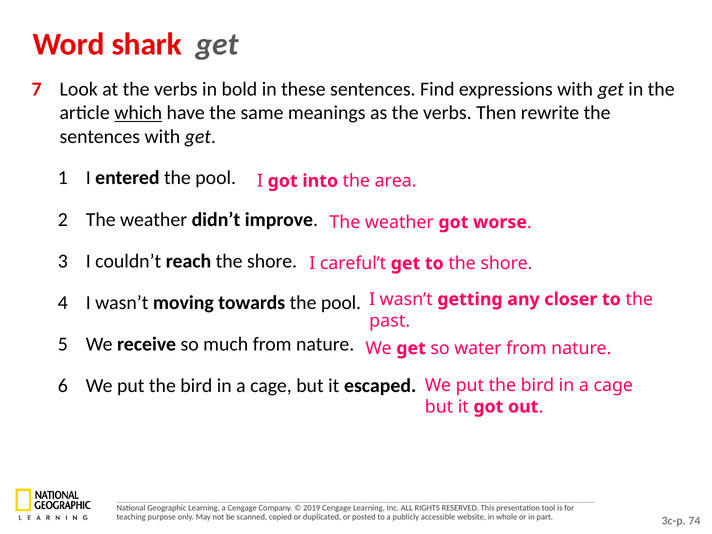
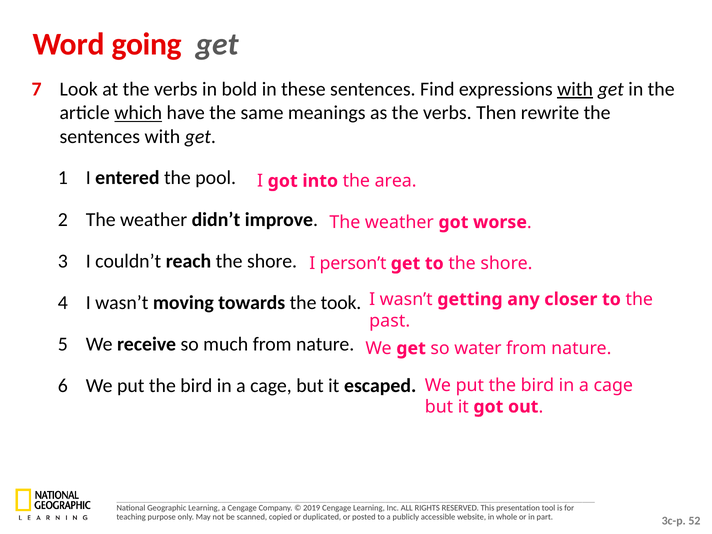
shark: shark -> going
with at (575, 89) underline: none -> present
careful’t: careful’t -> person’t
towards the pool: pool -> took
74: 74 -> 52
